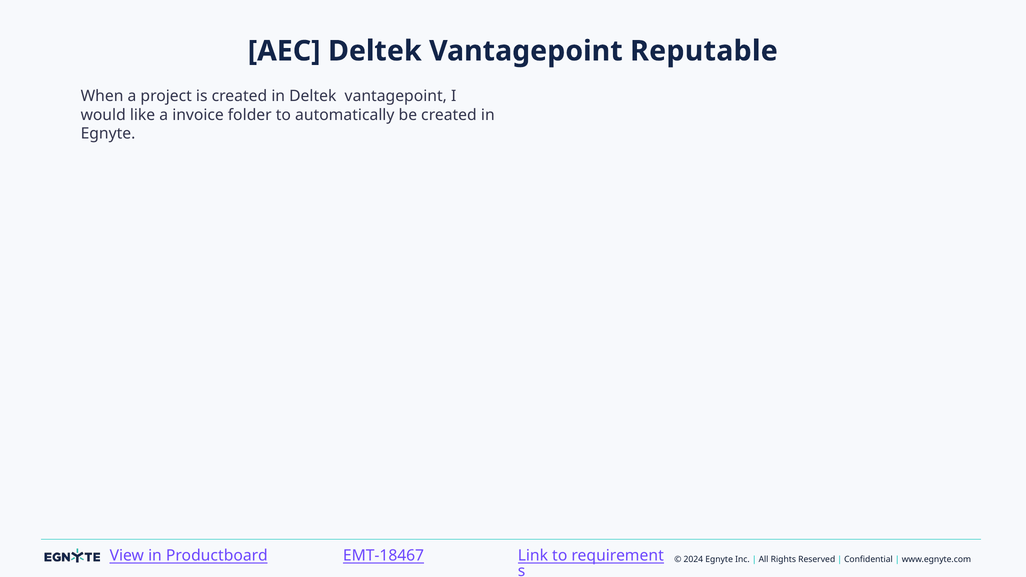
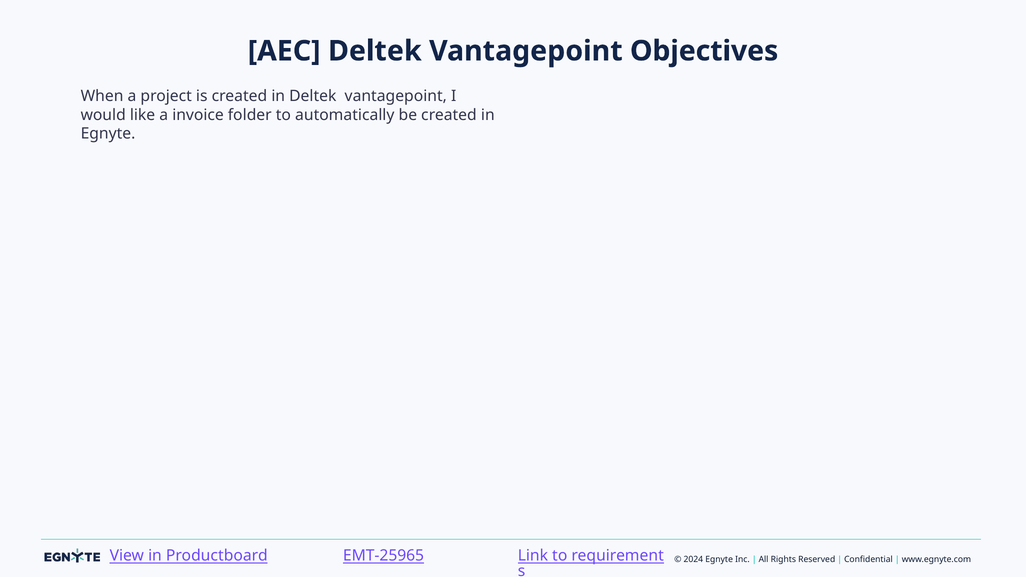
Reputable: Reputable -> Objectives
EMT-18467: EMT-18467 -> EMT-25965
